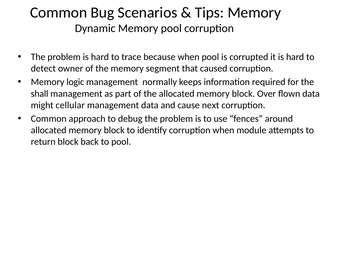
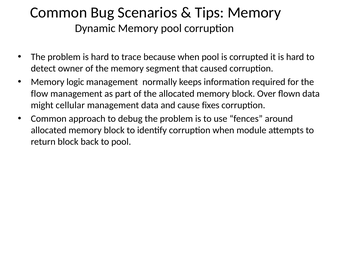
shall: shall -> flow
next: next -> fixes
